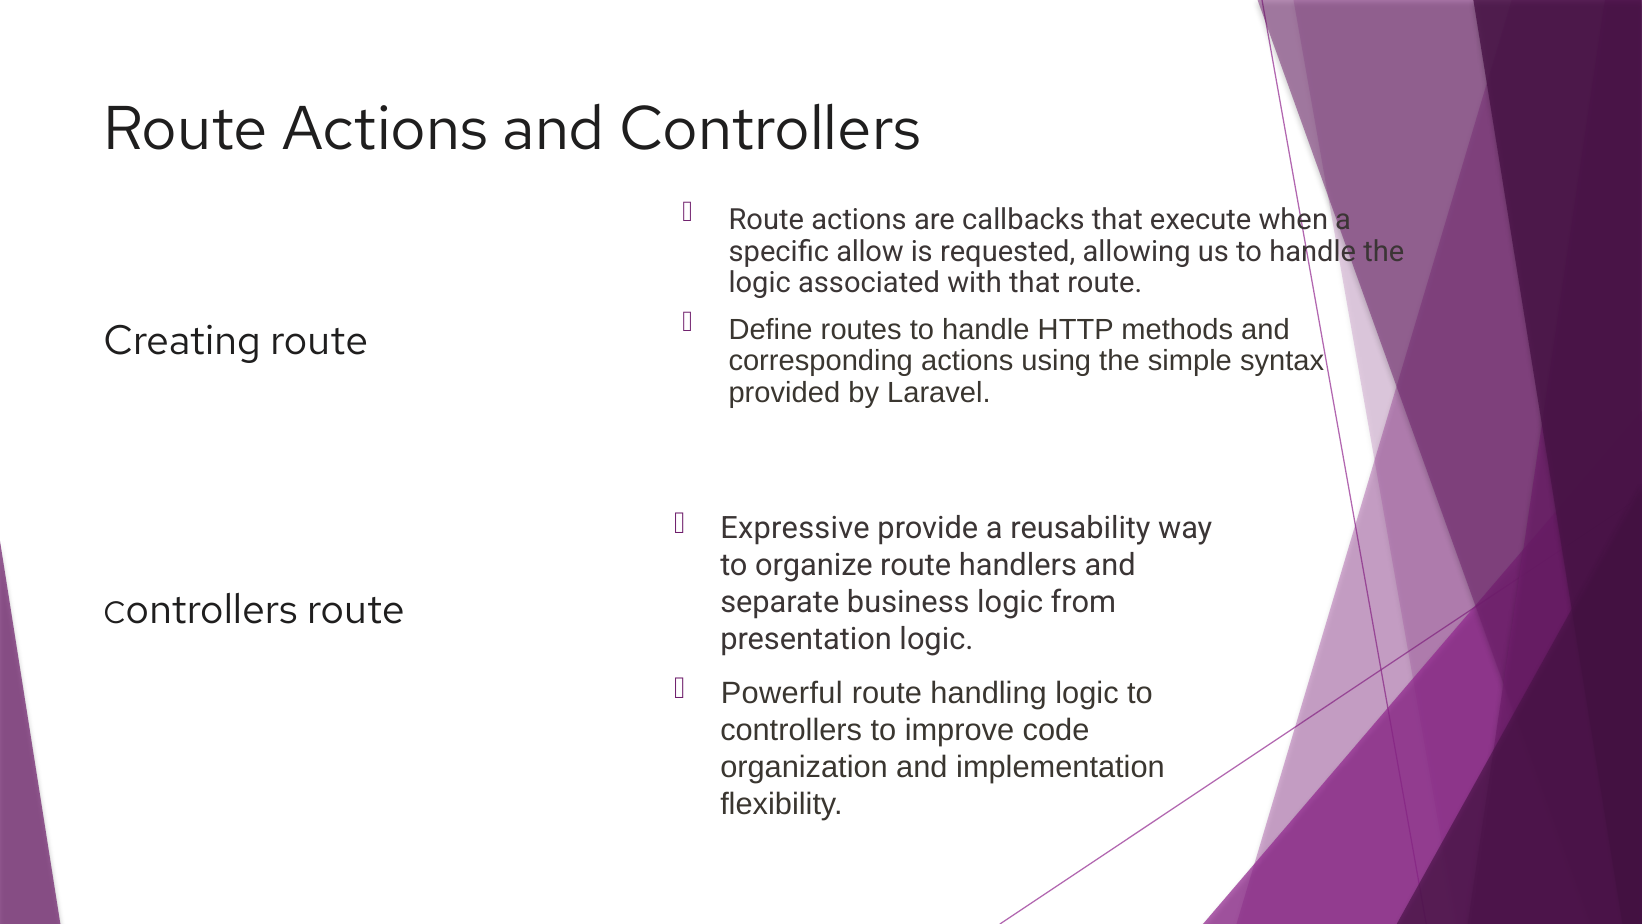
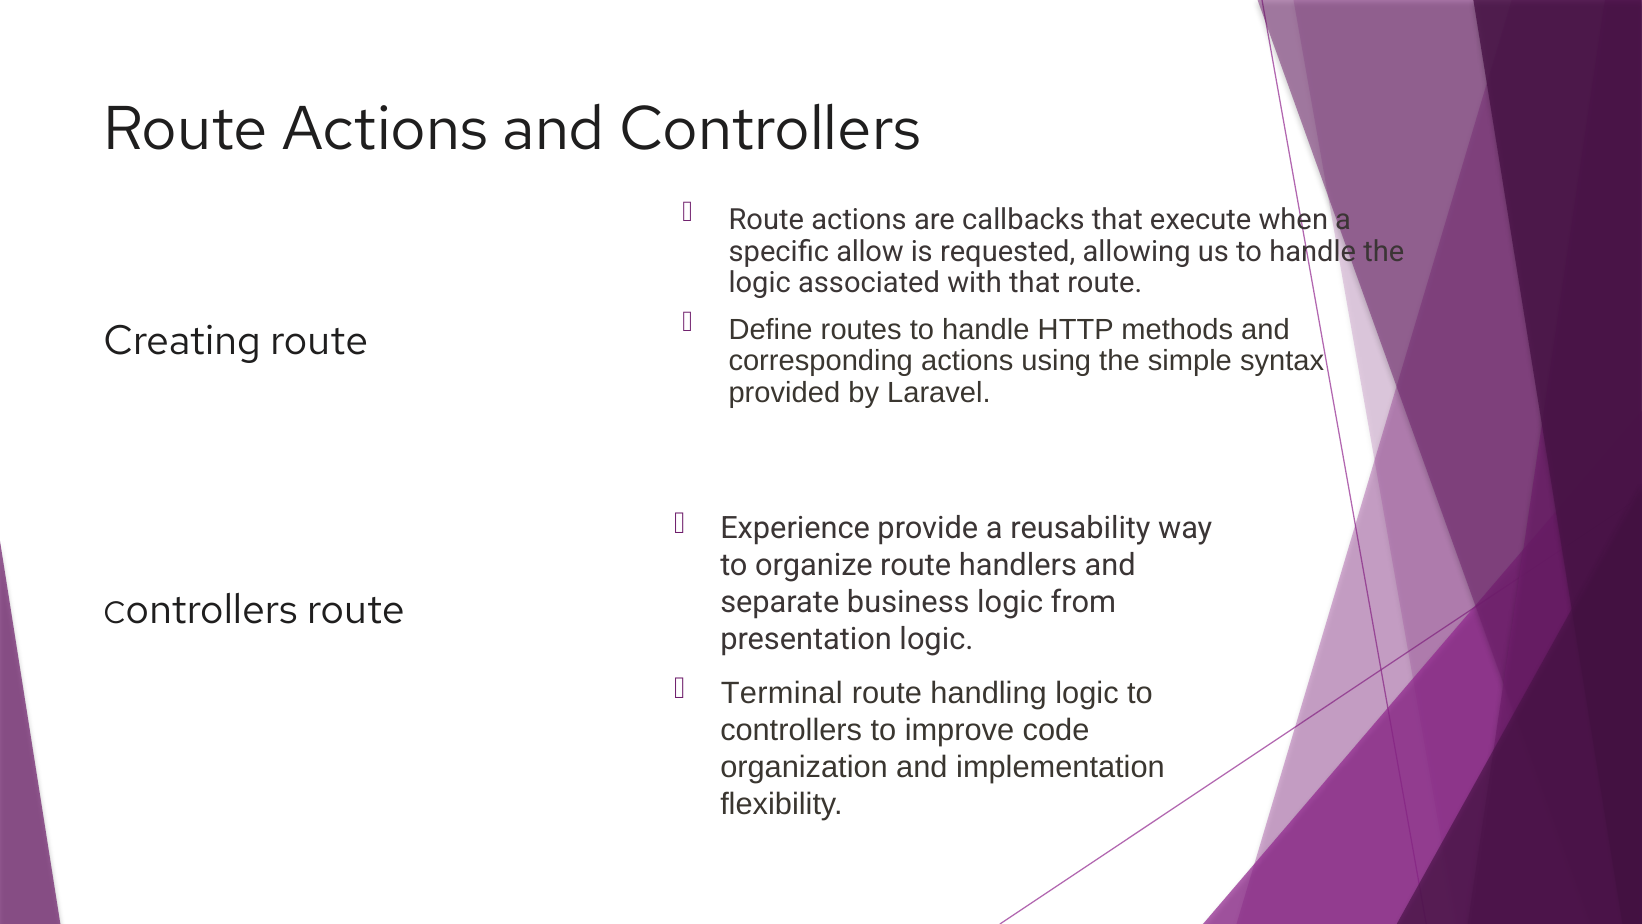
Expressive: Expressive -> Experience
Powerful: Powerful -> Terminal
